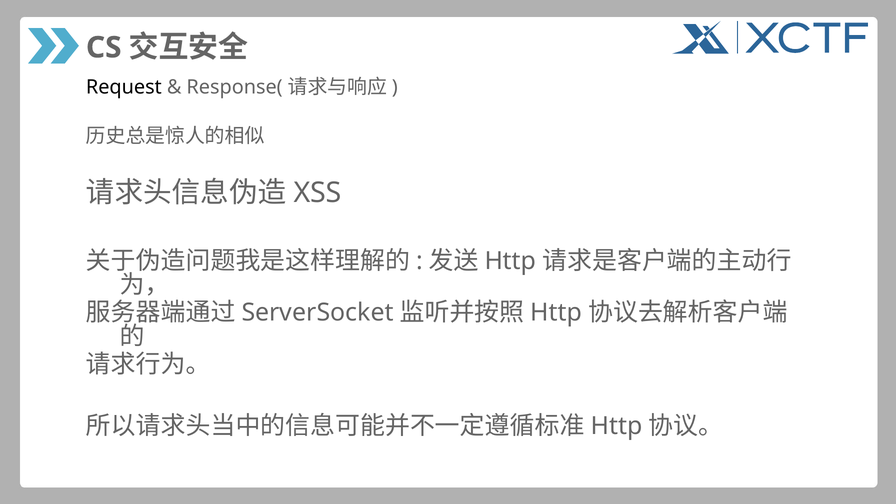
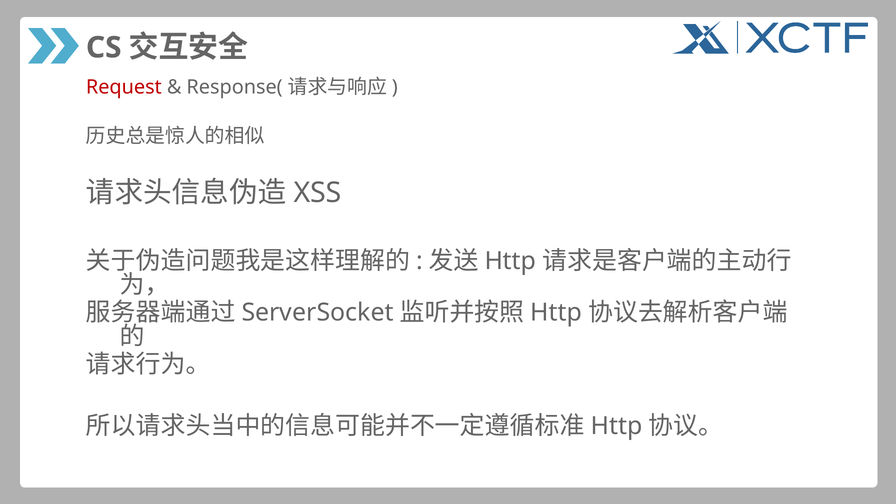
Request colour: black -> red
